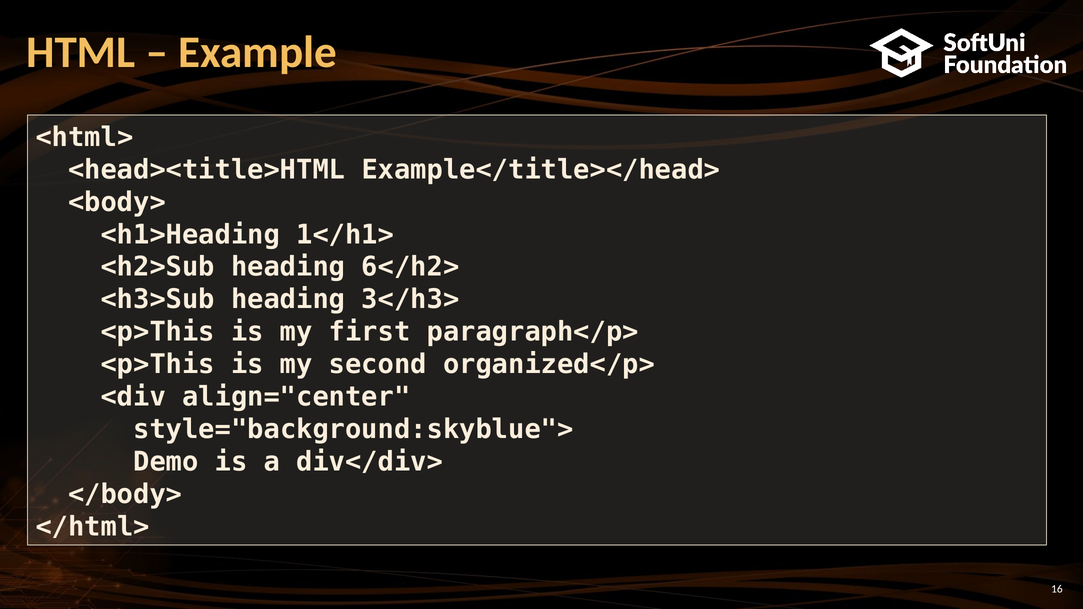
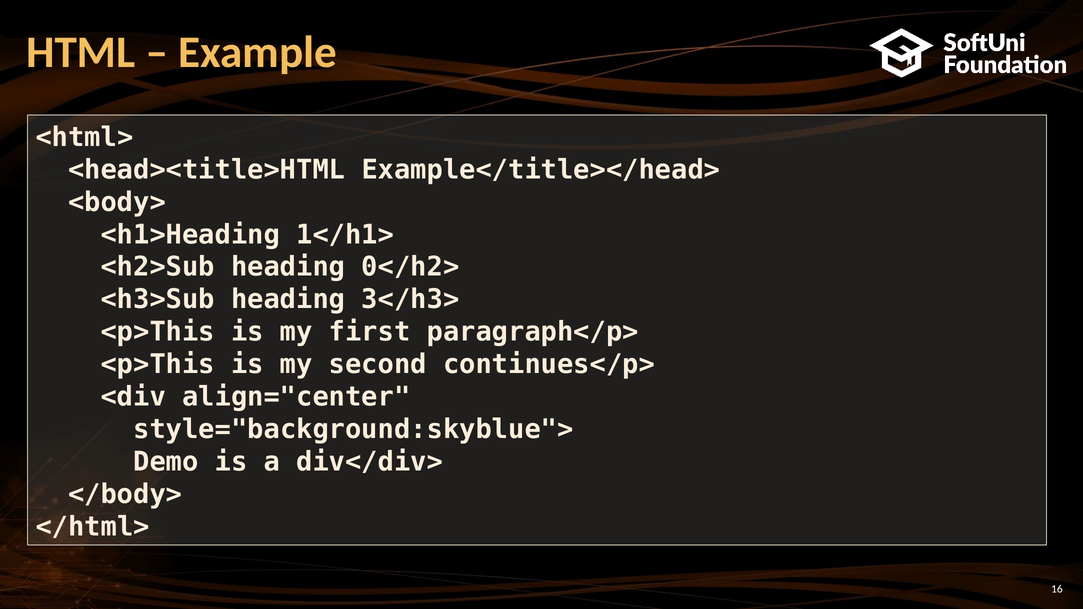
6</h2>: 6</h2> -> 0</h2>
organized</p>: organized</p> -> continues</p>
